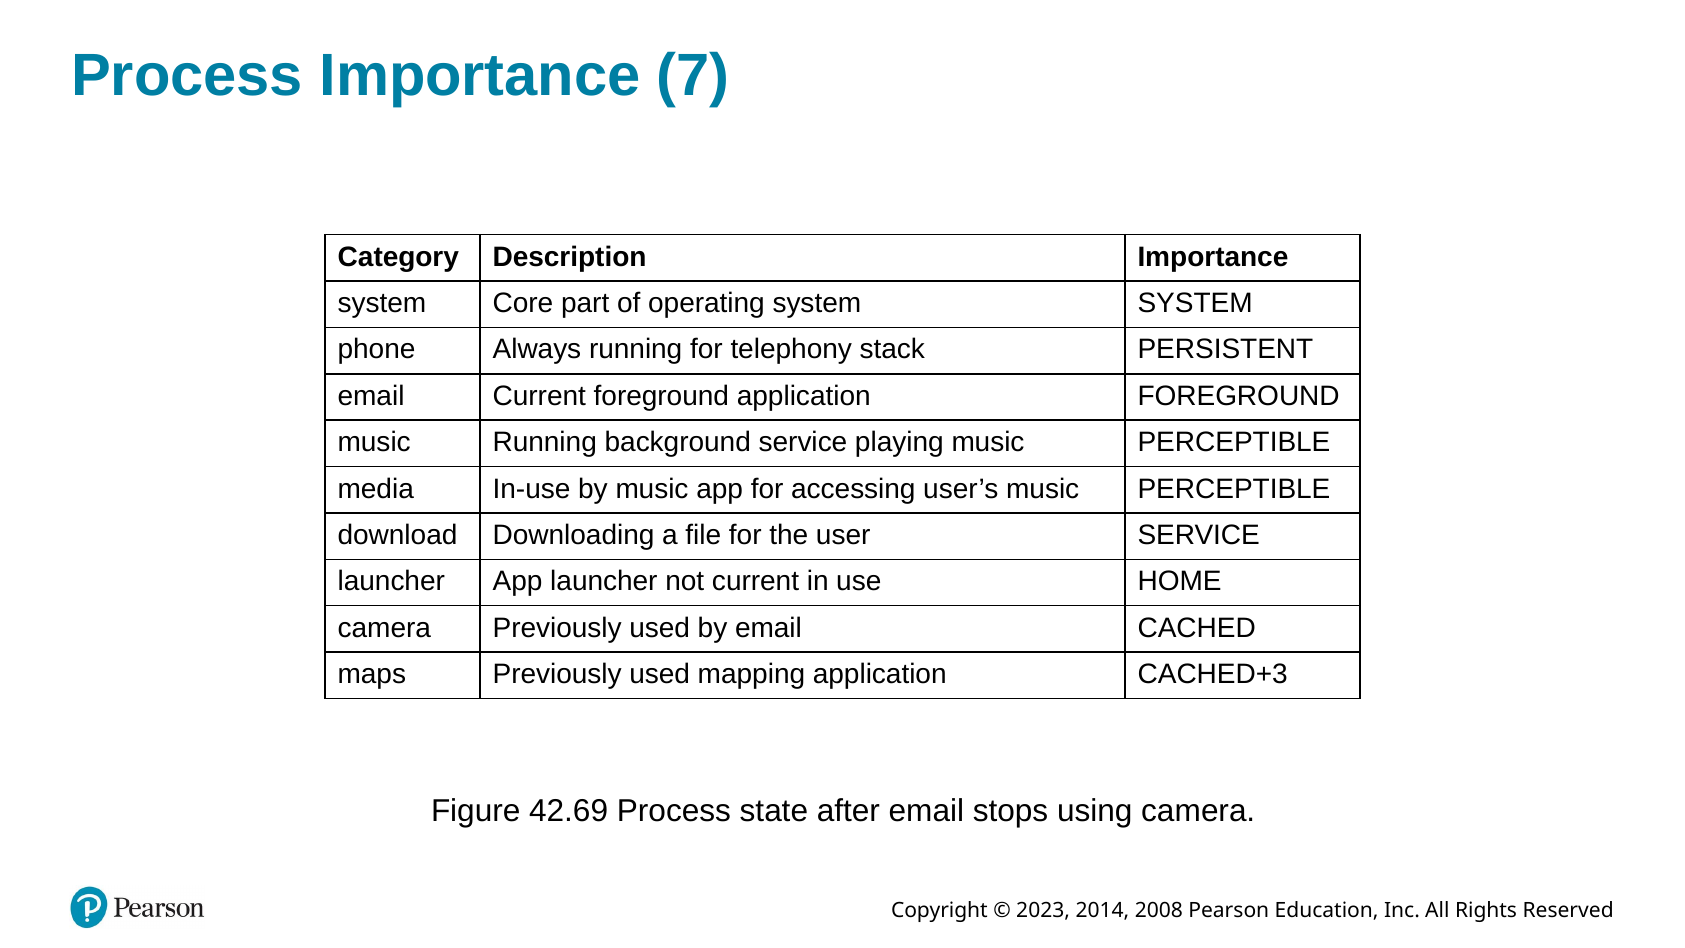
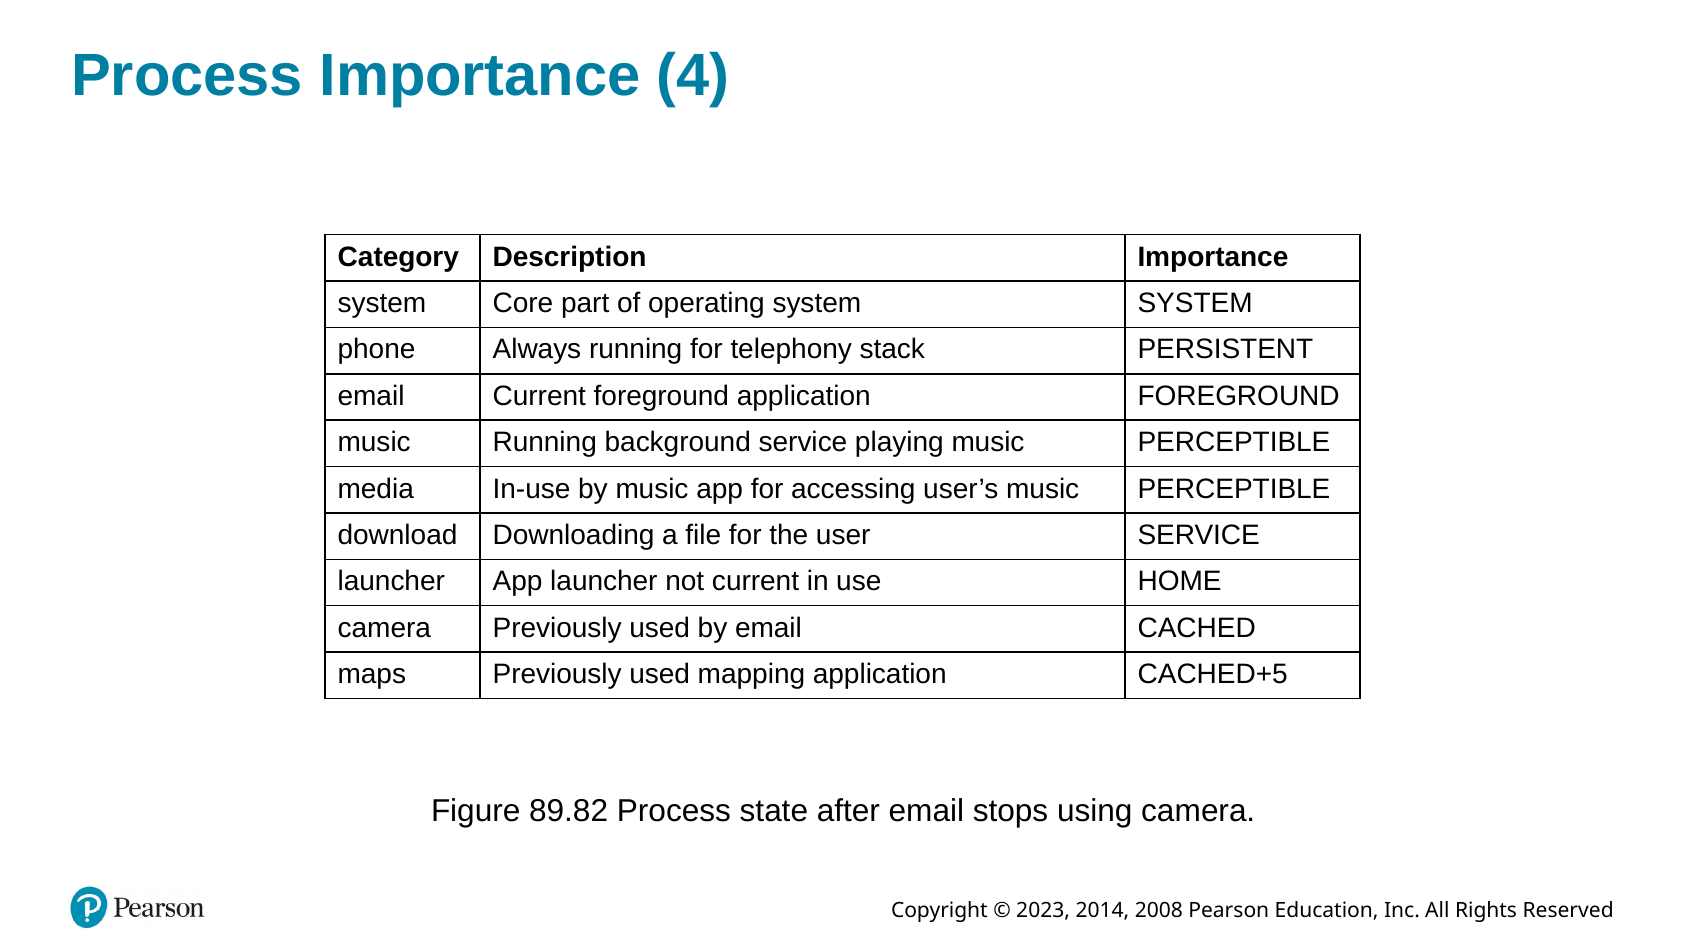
7: 7 -> 4
CACHED+3: CACHED+3 -> CACHED+5
42.69: 42.69 -> 89.82
